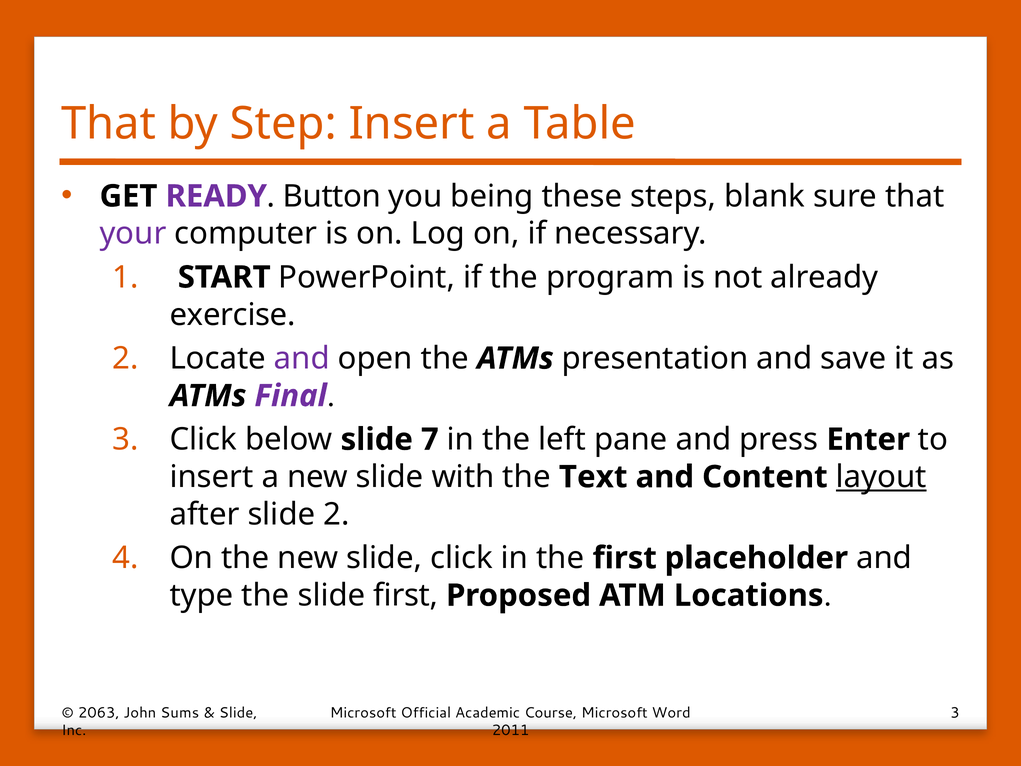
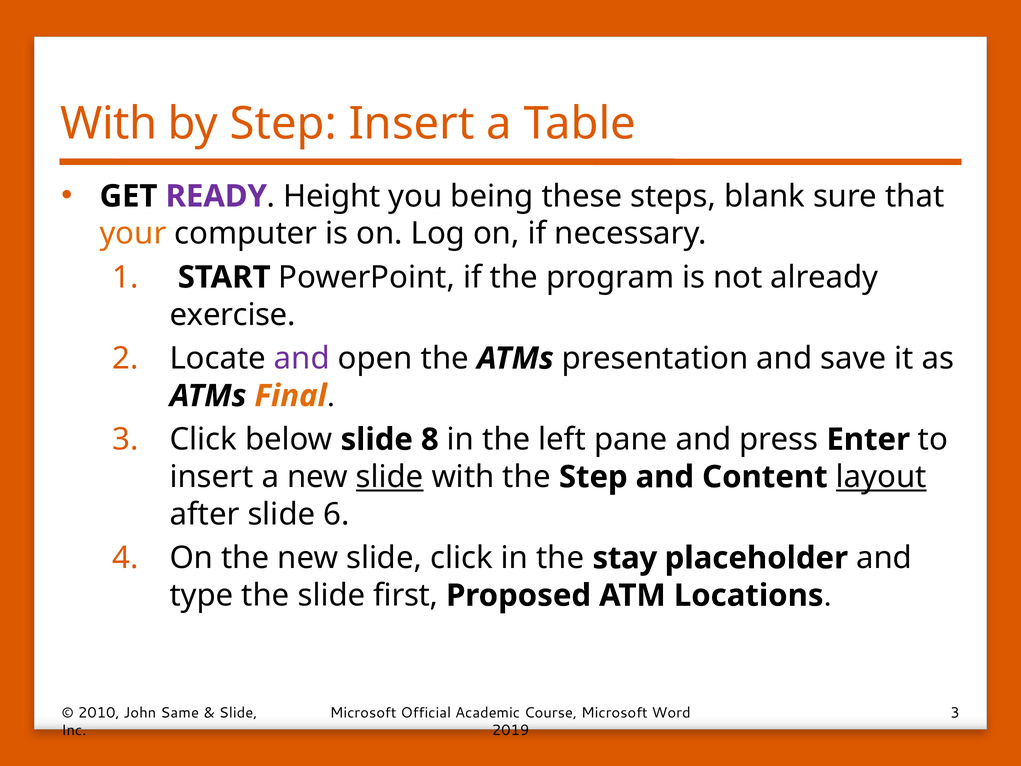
That at (109, 124): That -> With
Button: Button -> Height
your colour: purple -> orange
Final colour: purple -> orange
7: 7 -> 8
slide at (390, 477) underline: none -> present
the Text: Text -> Step
slide 2: 2 -> 6
the first: first -> stay
2063: 2063 -> 2010
Sums: Sums -> Same
2011: 2011 -> 2019
